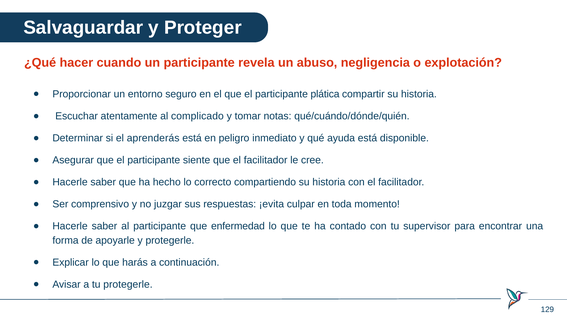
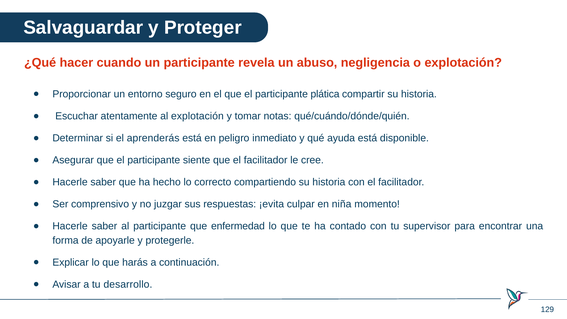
al complicado: complicado -> explotación
toda: toda -> niña
tu protegerle: protegerle -> desarrollo
